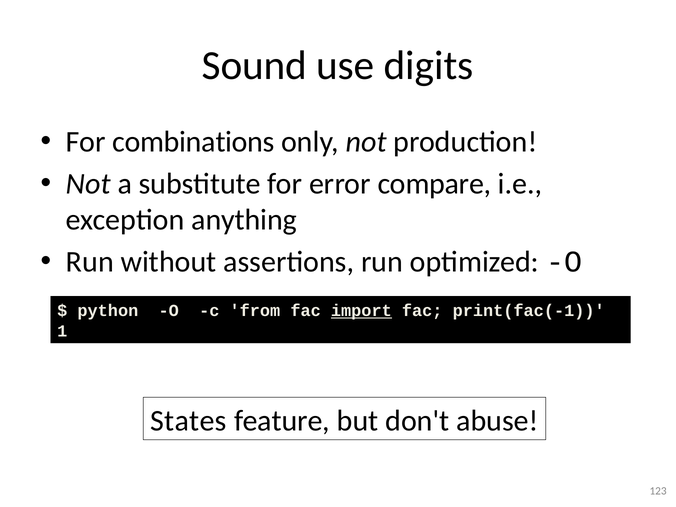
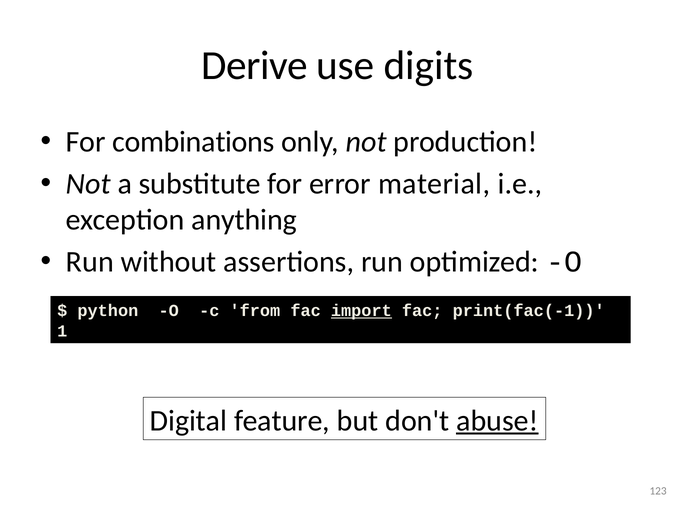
Sound: Sound -> Derive
compare: compare -> material
States: States -> Digital
abuse underline: none -> present
